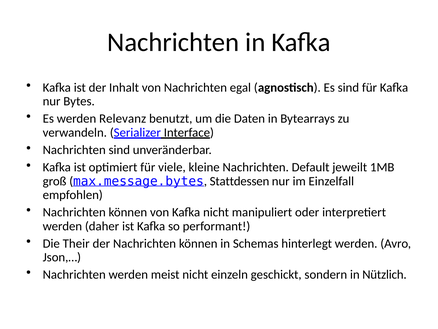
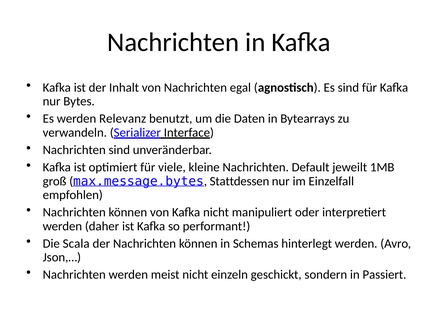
Their: Their -> Scala
Nützlich: Nützlich -> Passiert
